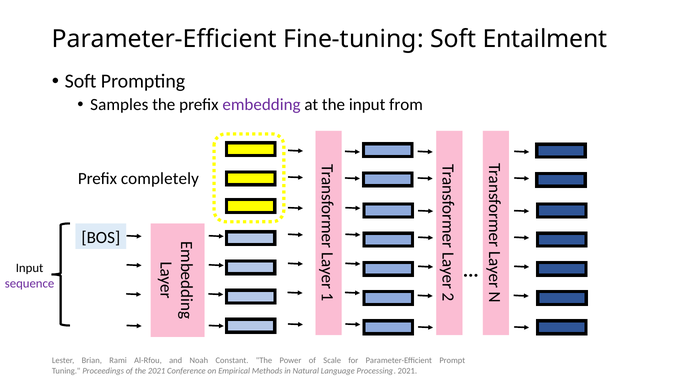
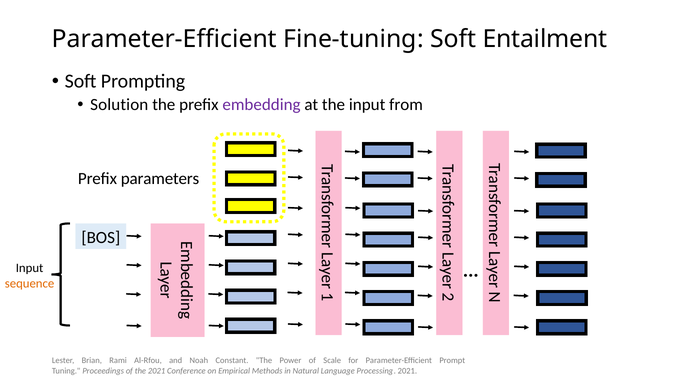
Samples: Samples -> Solution
completely: completely -> parameters
sequence colour: purple -> orange
